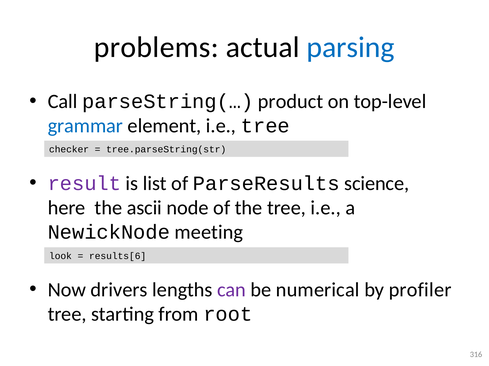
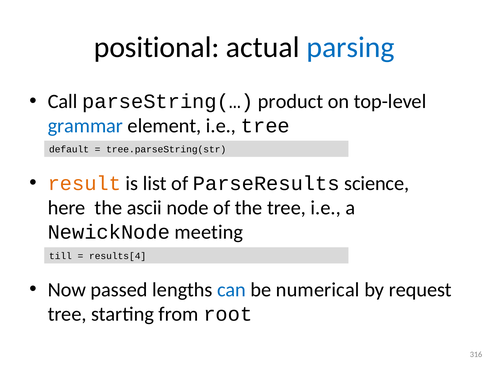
problems: problems -> positional
checker: checker -> default
result colour: purple -> orange
look: look -> till
results[6: results[6 -> results[4
drivers: drivers -> passed
can colour: purple -> blue
profiler: profiler -> request
